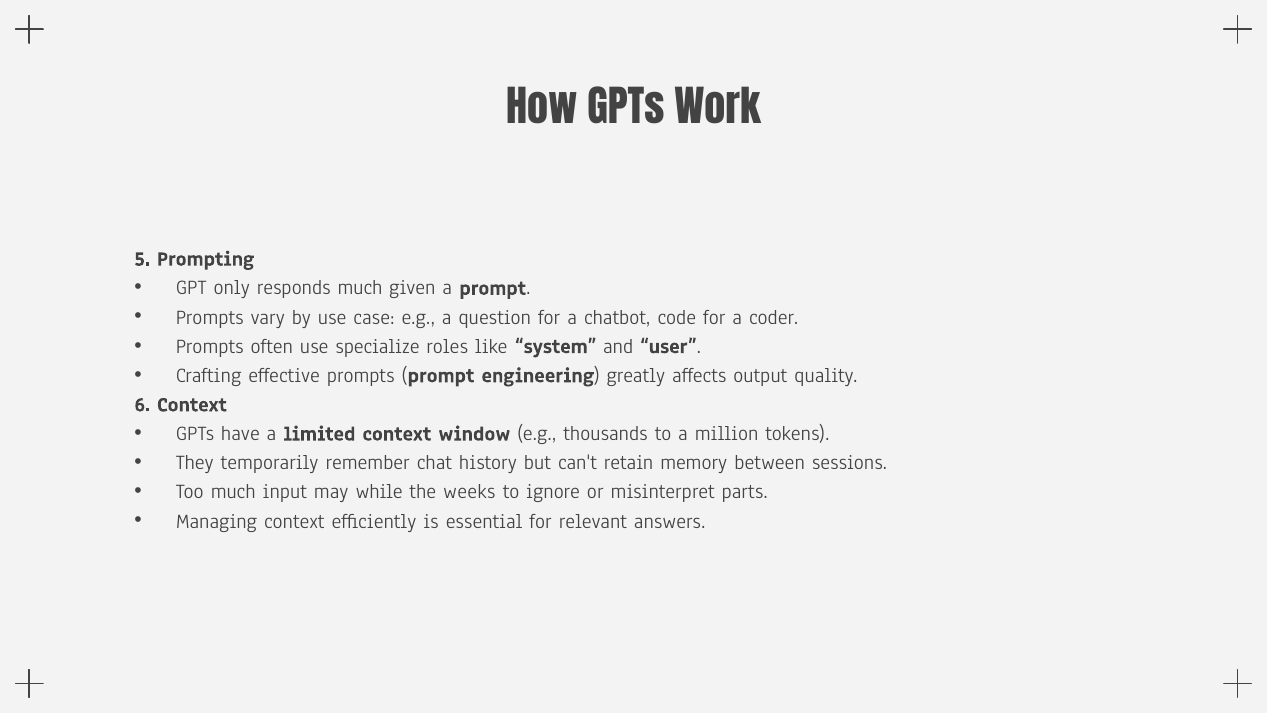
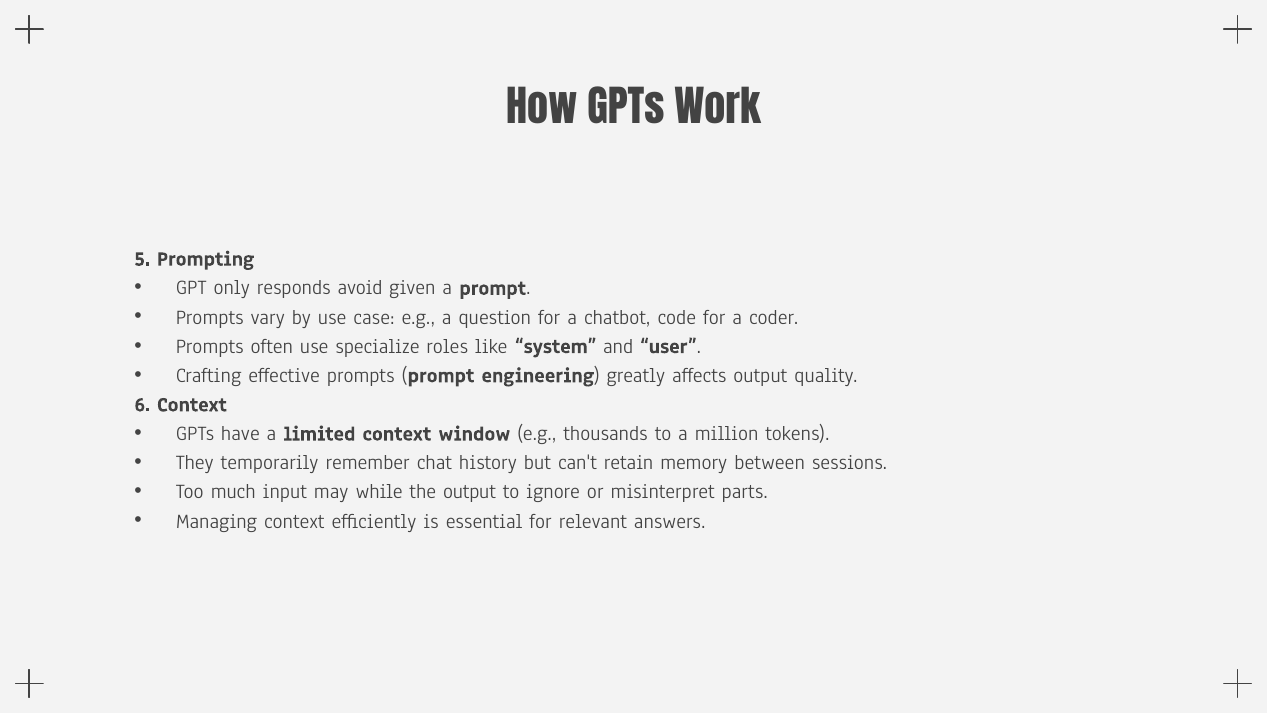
responds much: much -> avoid
the weeks: weeks -> output
